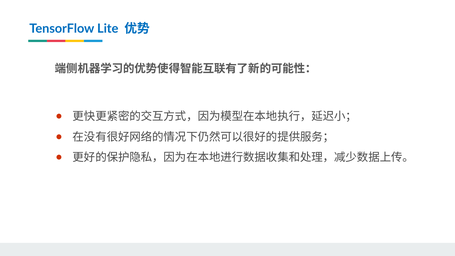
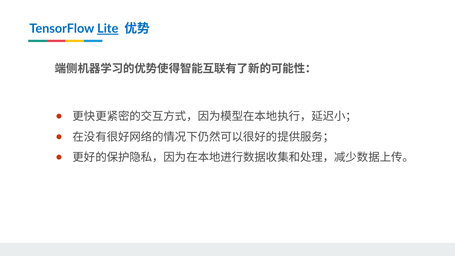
Lite underline: none -> present
